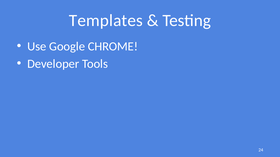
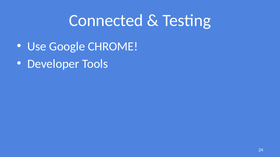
Templates: Templates -> Connected
